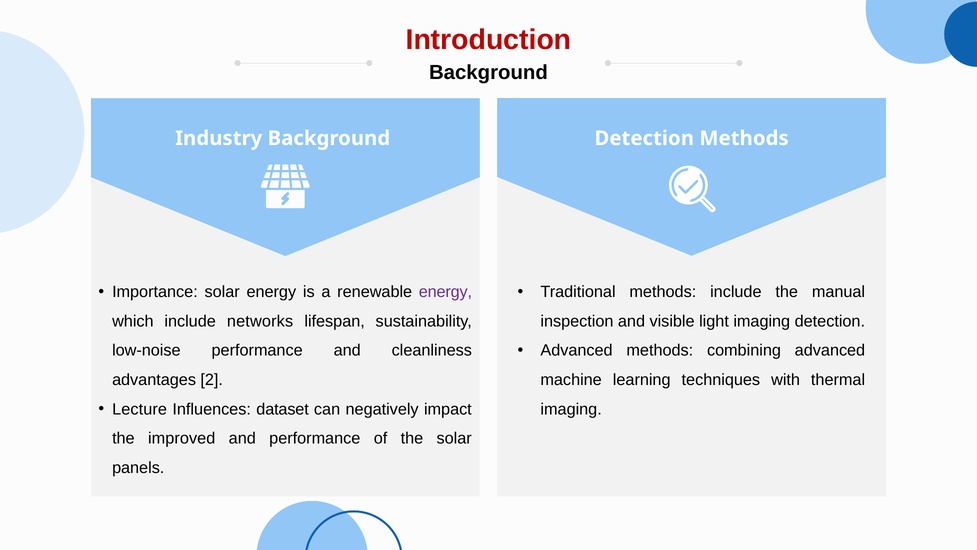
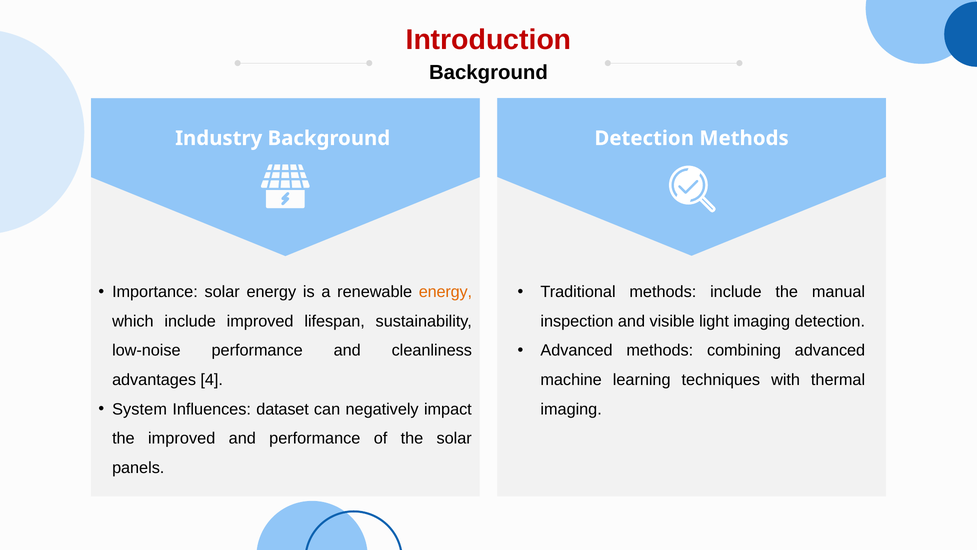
energy at (445, 292) colour: purple -> orange
include networks: networks -> improved
2: 2 -> 4
Lecture: Lecture -> System
